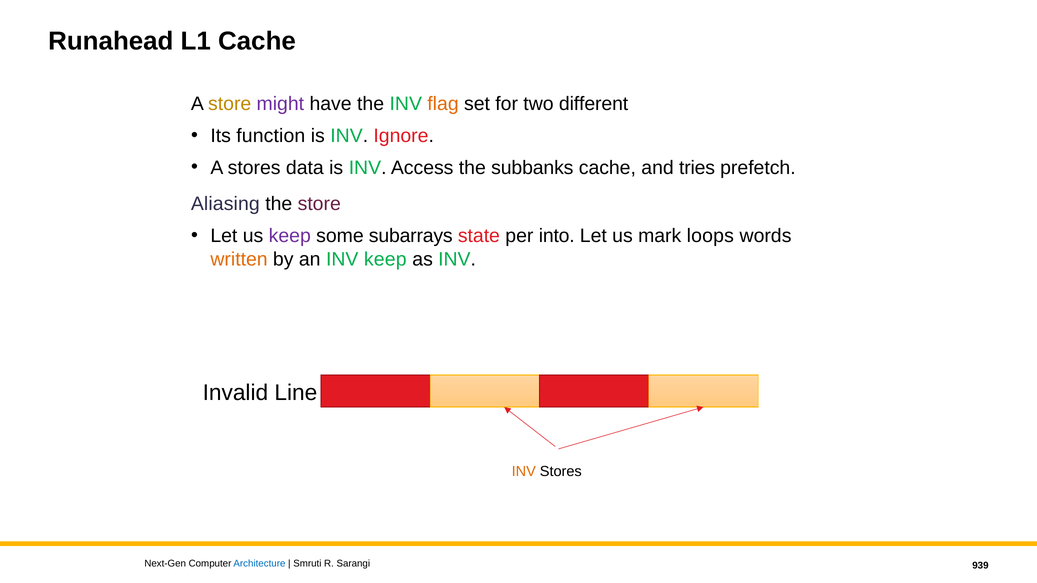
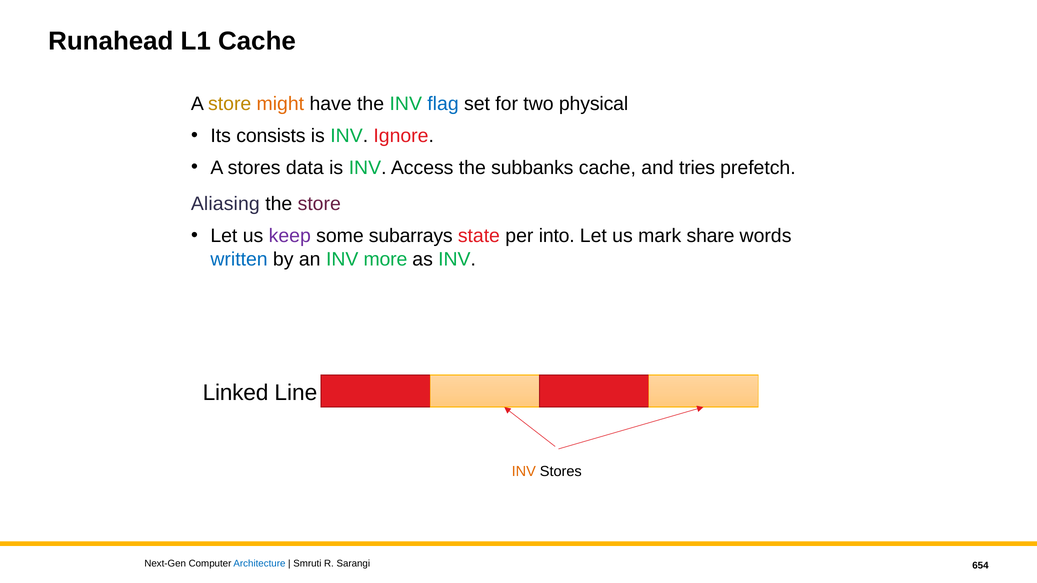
might colour: purple -> orange
flag colour: orange -> blue
different: different -> physical
function: function -> consists
loops: loops -> share
written colour: orange -> blue
INV keep: keep -> more
Invalid: Invalid -> Linked
939: 939 -> 654
